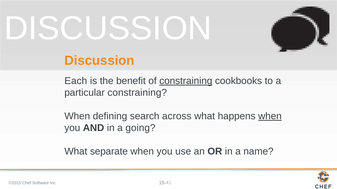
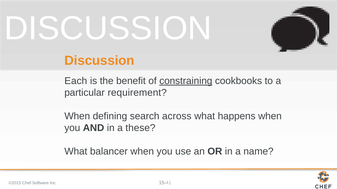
particular constraining: constraining -> requirement
when at (270, 117) underline: present -> none
going: going -> these
separate: separate -> balancer
